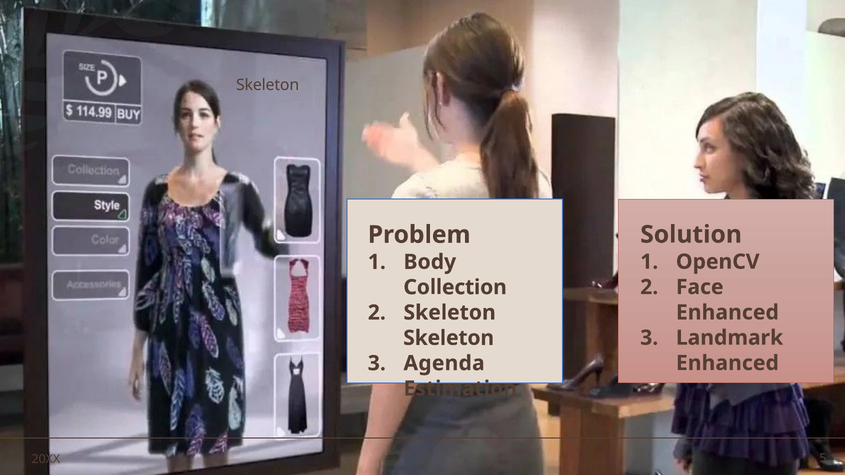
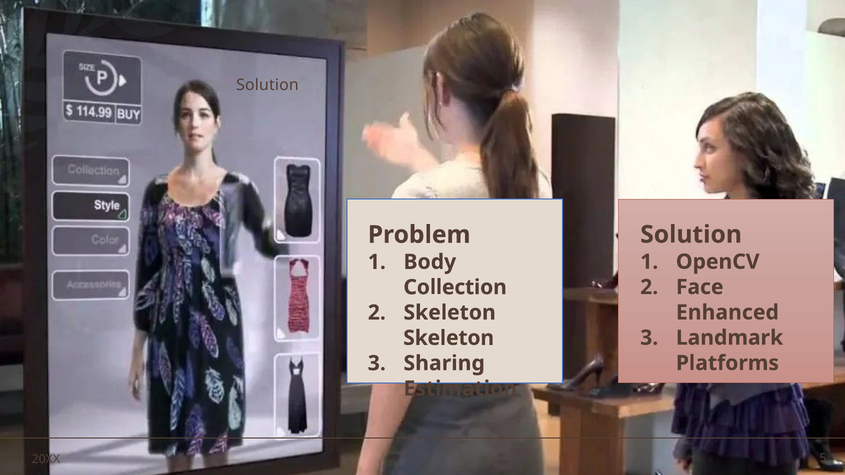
Skeleton at (268, 85): Skeleton -> Solution
Enhanced at (727, 363): Enhanced -> Platforms
Agenda: Agenda -> Sharing
